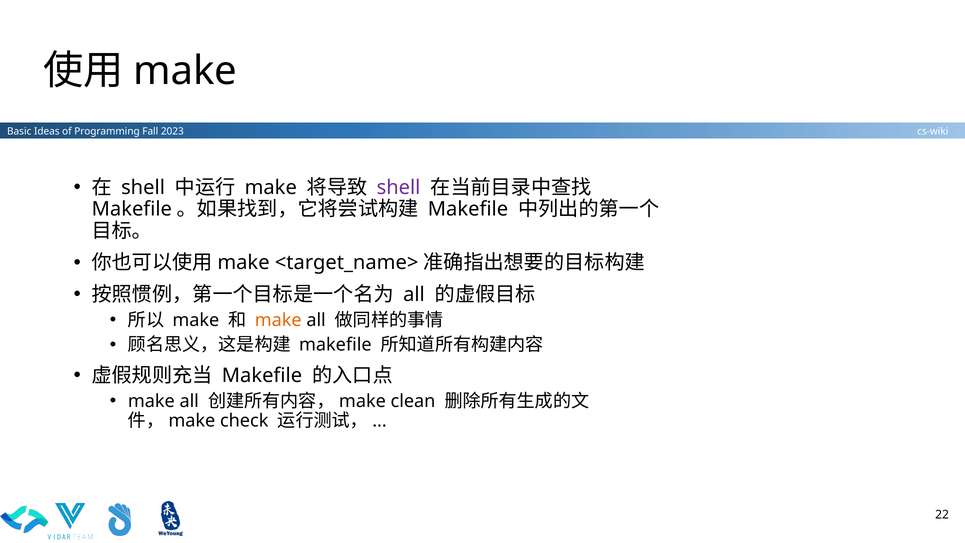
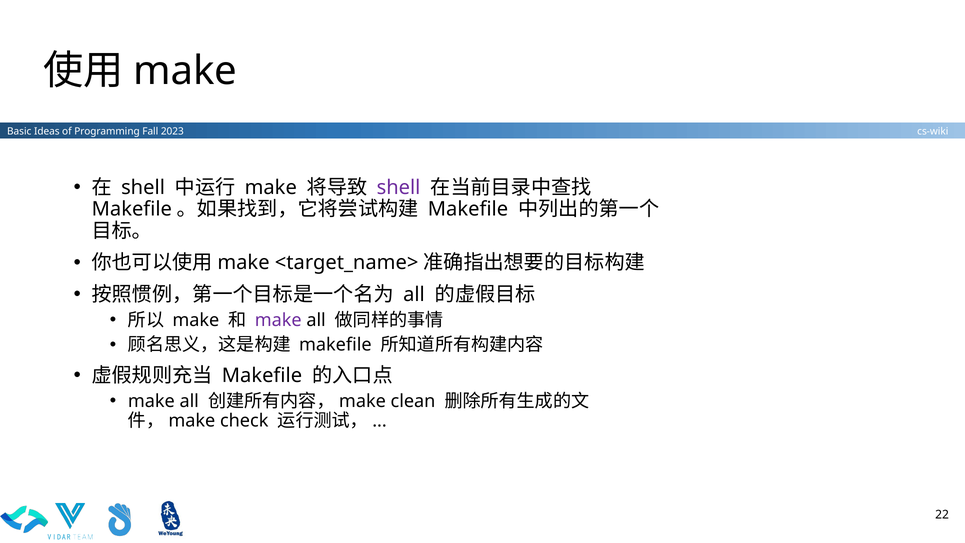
make at (278, 320) colour: orange -> purple
